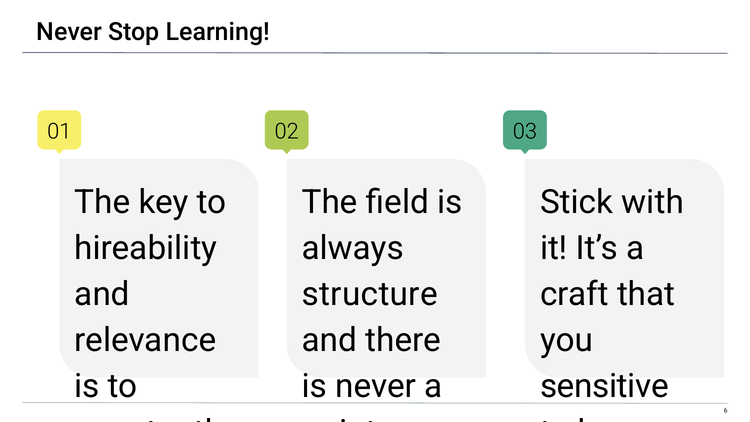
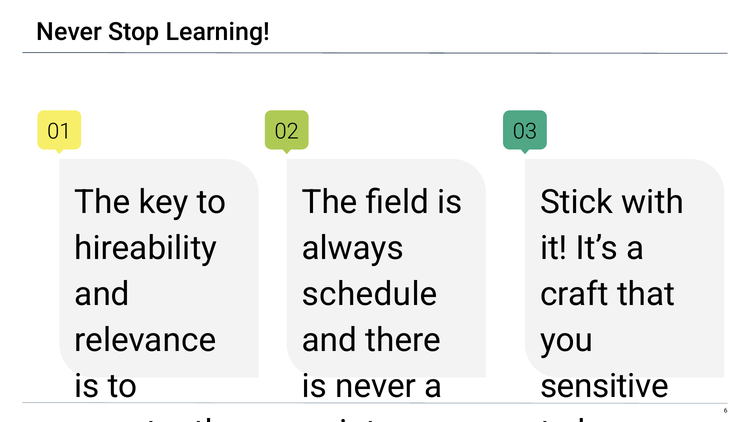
structure: structure -> schedule
